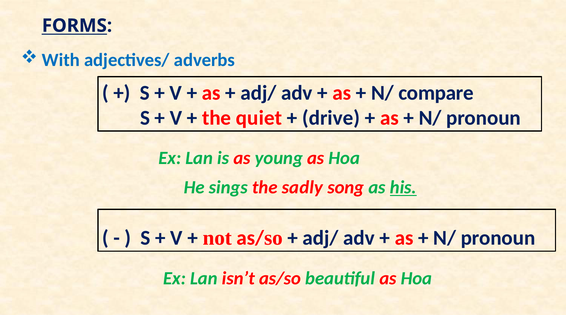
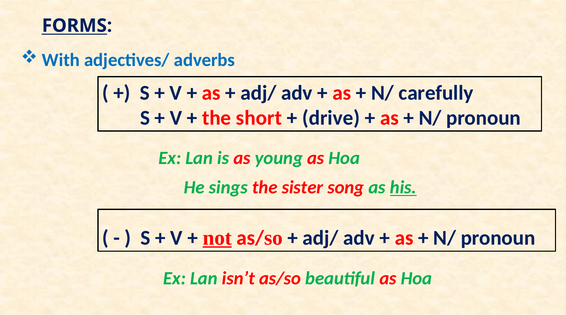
compare: compare -> carefully
quiet: quiet -> short
sadly: sadly -> sister
not underline: none -> present
